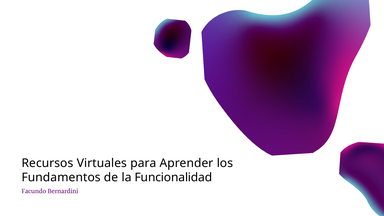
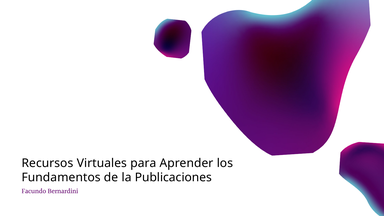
Funcionalidad: Funcionalidad -> Publicaciones
